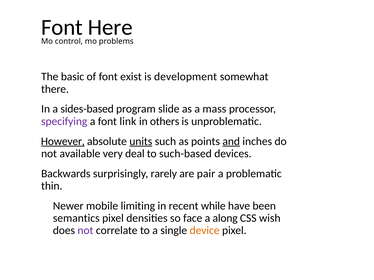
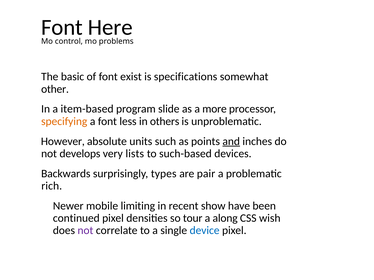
development: development -> specifications
there: there -> other
sides-based: sides-based -> item-based
mass: mass -> more
specifying colour: purple -> orange
link: link -> less
However underline: present -> none
units underline: present -> none
available: available -> develops
deal: deal -> lists
rarely: rarely -> types
thin: thin -> rich
while: while -> show
semantics: semantics -> continued
face: face -> tour
device colour: orange -> blue
